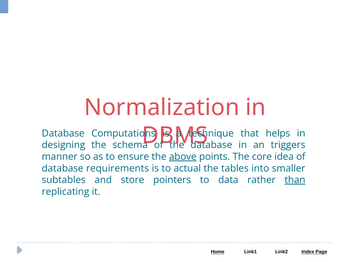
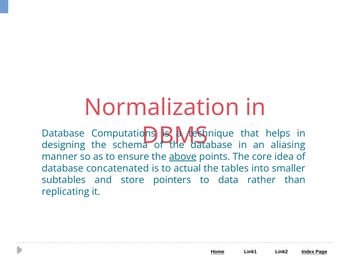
triggers: triggers -> aliasing
requirements: requirements -> concatenated
than underline: present -> none
